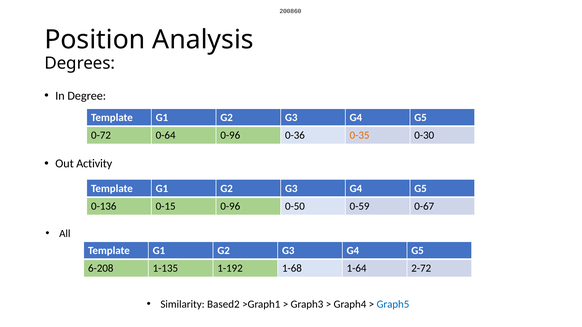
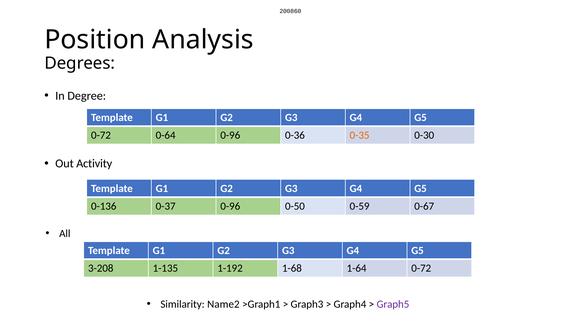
0-15: 0-15 -> 0-37
6-208: 6-208 -> 3-208
1-64 2-72: 2-72 -> 0-72
Based2: Based2 -> Name2
Graph5 colour: blue -> purple
